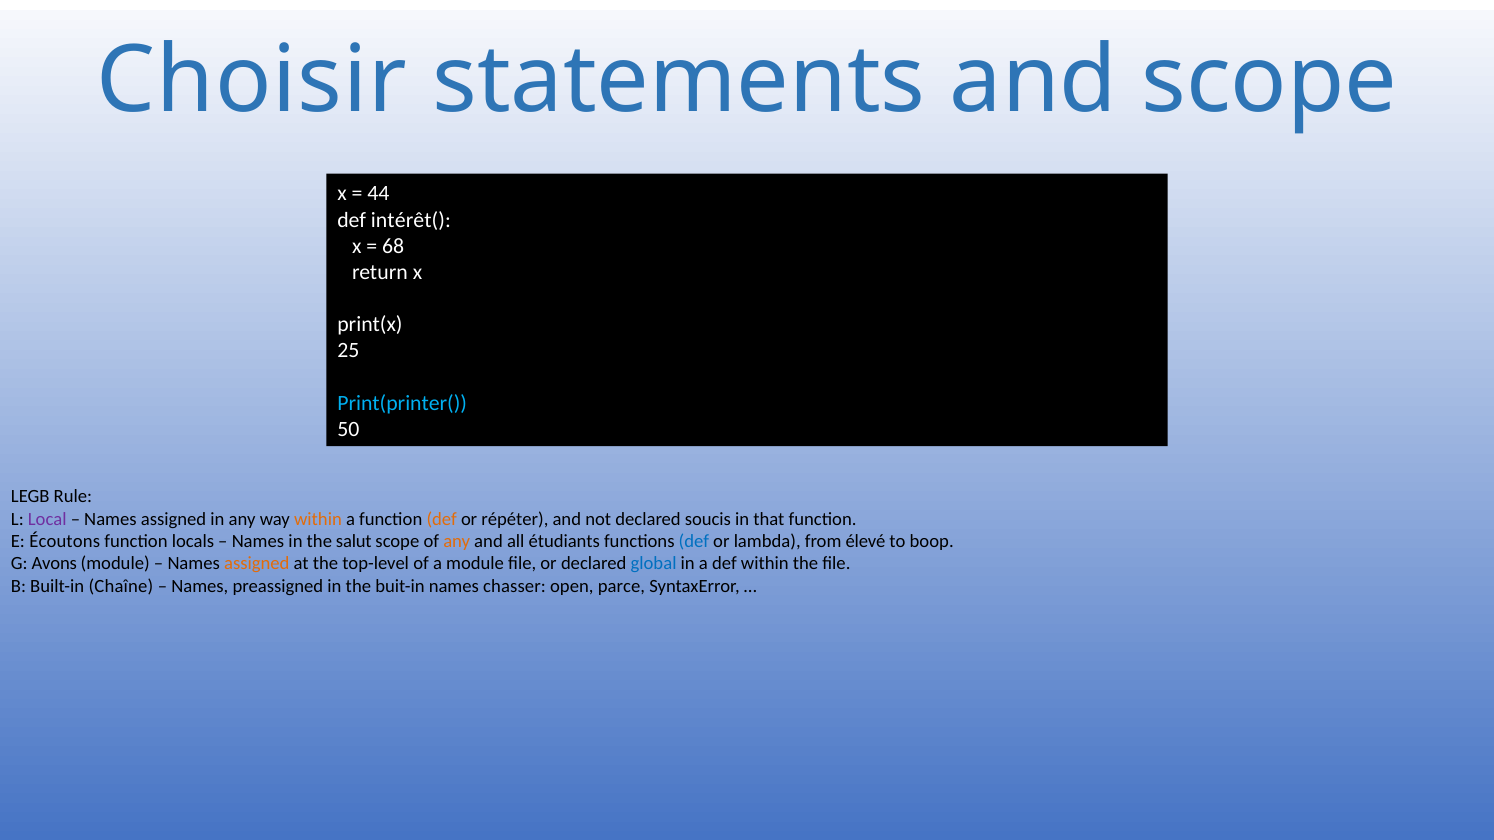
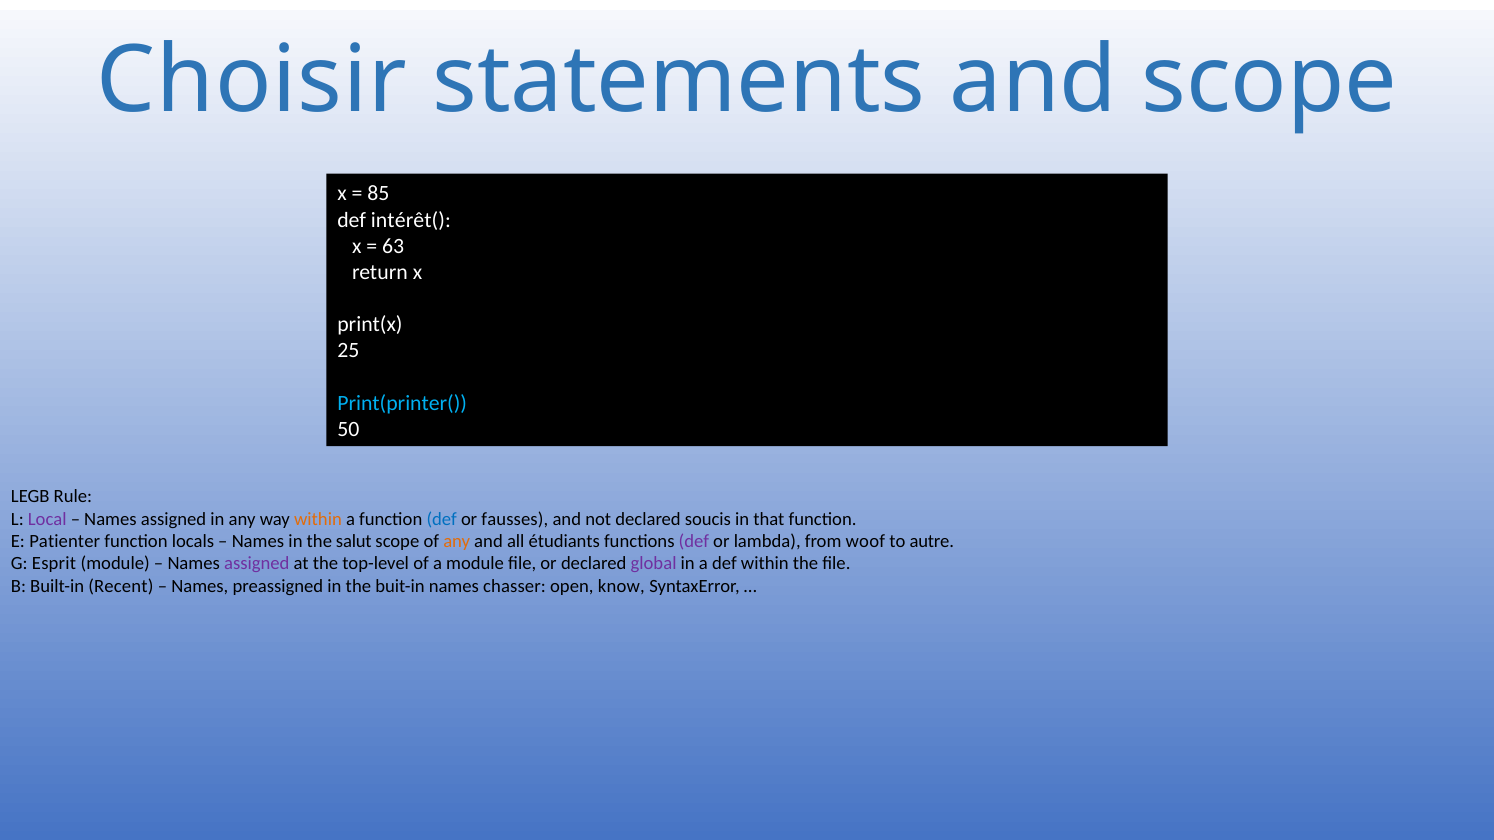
44: 44 -> 85
68: 68 -> 63
def at (442, 519) colour: orange -> blue
répéter: répéter -> fausses
Écoutons: Écoutons -> Patienter
def at (694, 542) colour: blue -> purple
élevé: élevé -> woof
boop: boop -> autre
Avons: Avons -> Esprit
assigned at (257, 564) colour: orange -> purple
global colour: blue -> purple
Chaîne: Chaîne -> Recent
parce: parce -> know
